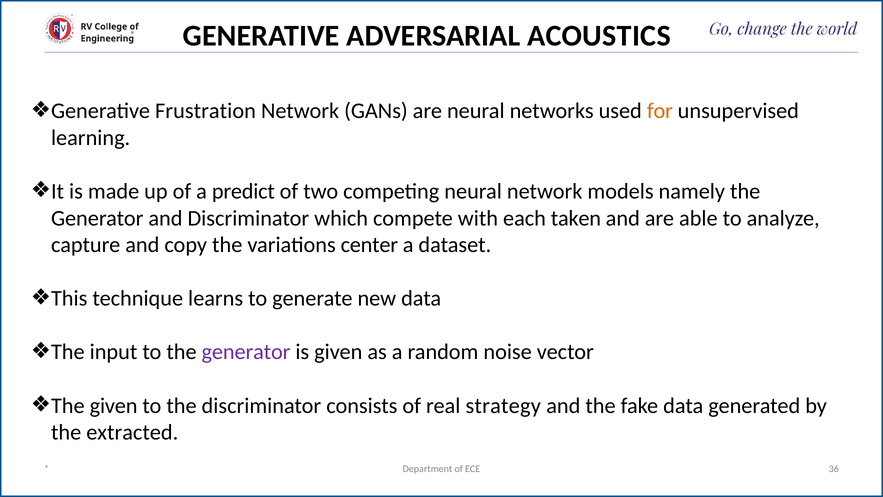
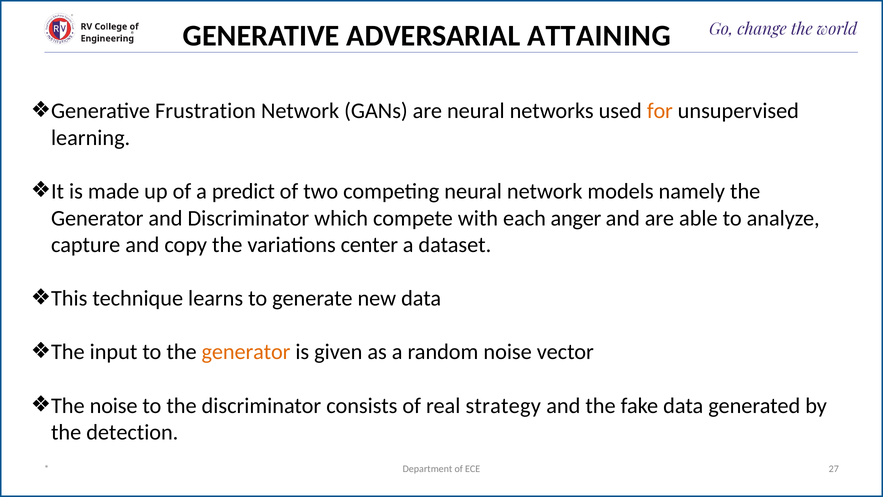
ACOUSTICS: ACOUSTICS -> ATTAINING
taken: taken -> anger
generator at (246, 352) colour: purple -> orange
The given: given -> noise
extracted: extracted -> detection
36: 36 -> 27
